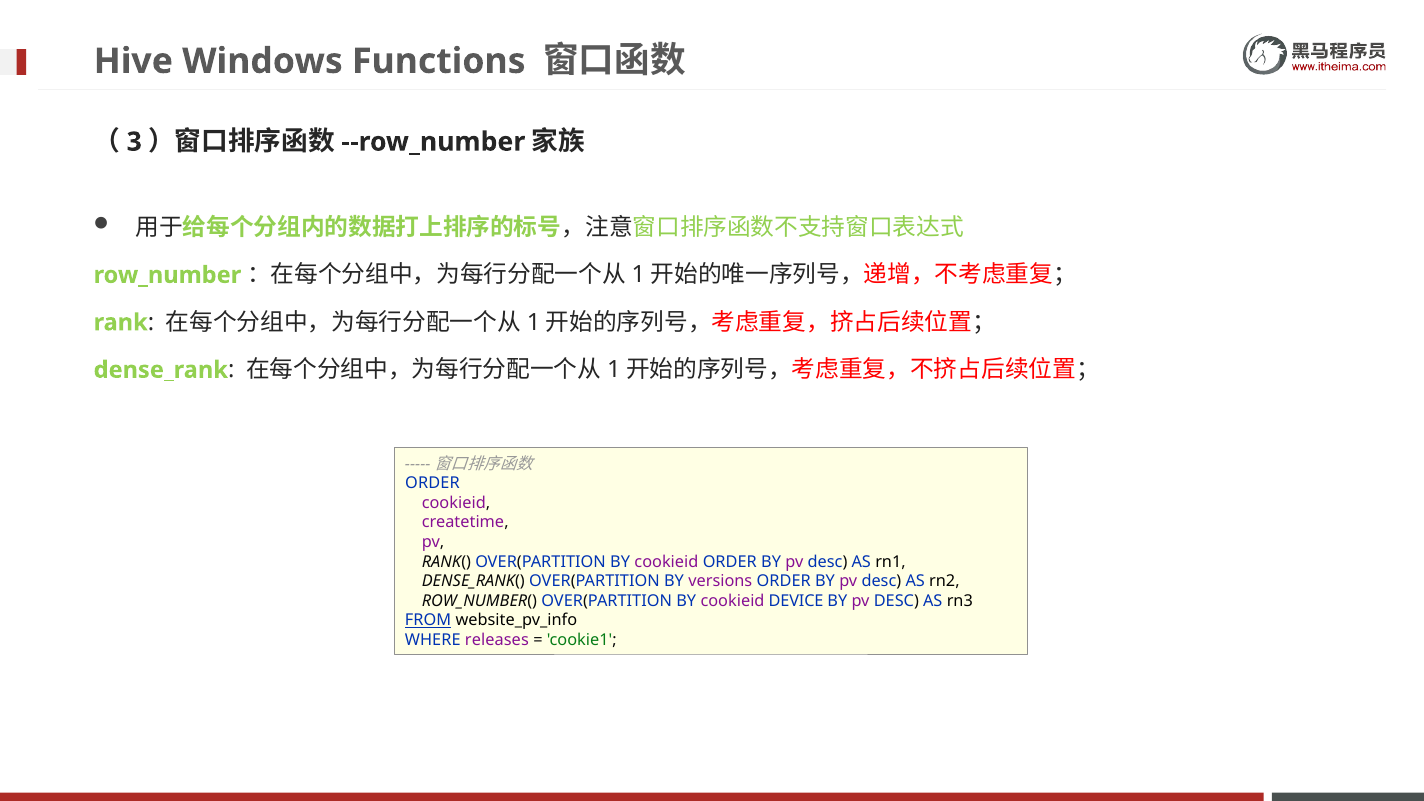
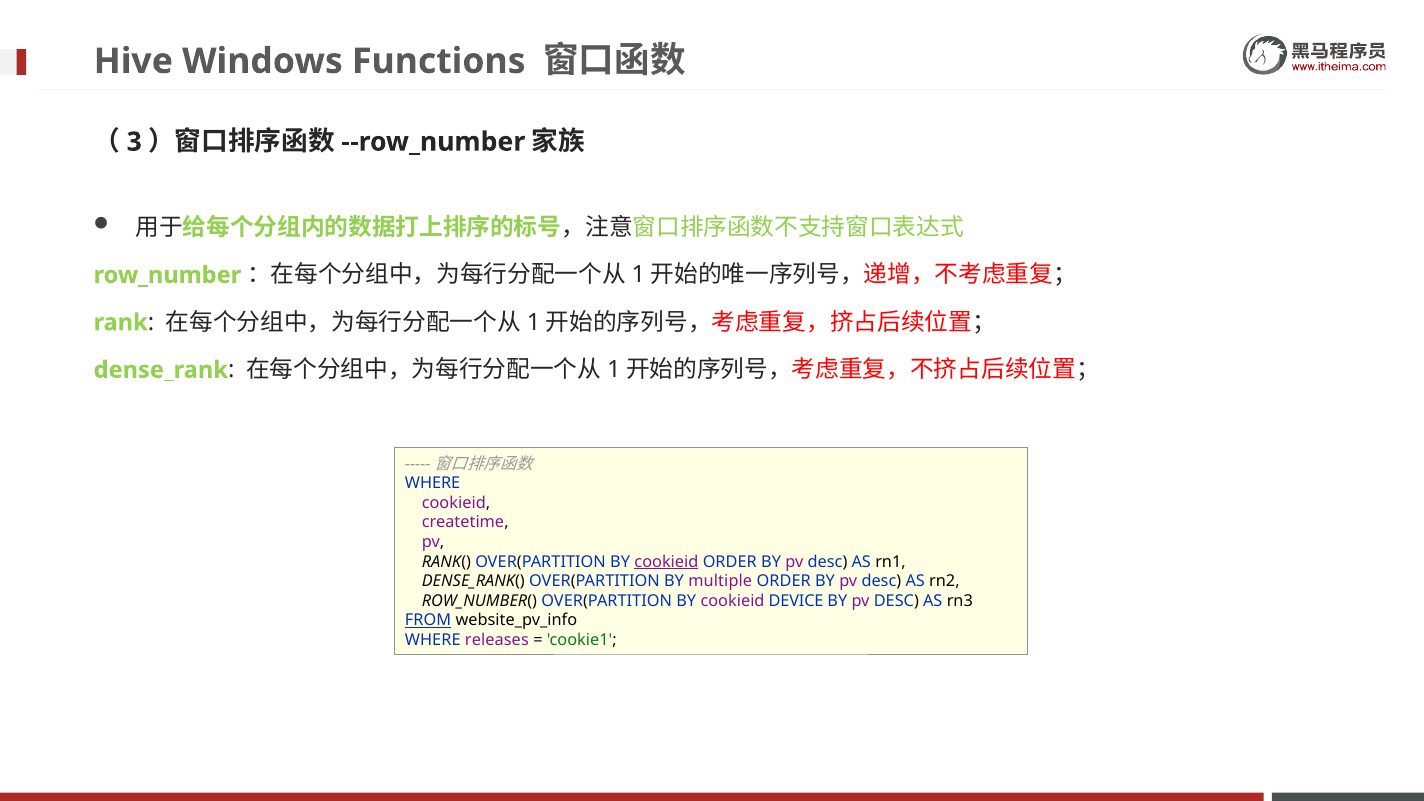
ORDER at (432, 483): ORDER -> WHERE
cookieid at (666, 562) underline: none -> present
versions: versions -> multiple
